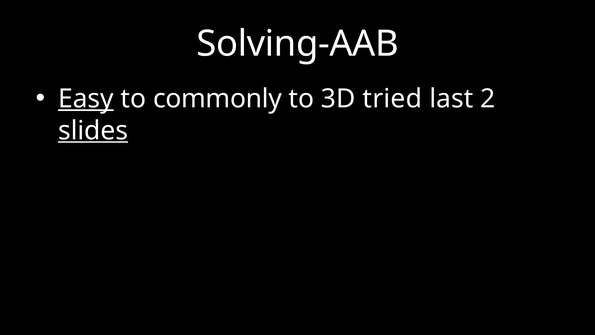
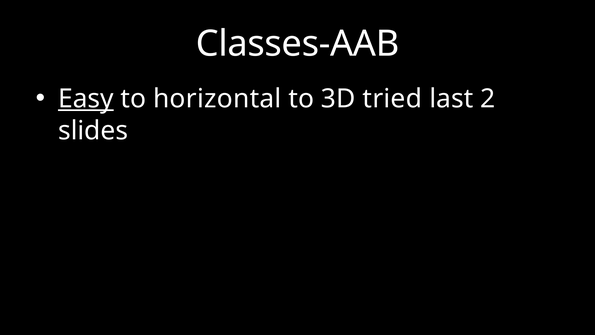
Solving-AAB: Solving-AAB -> Classes-AAB
commonly: commonly -> horizontal
slides underline: present -> none
